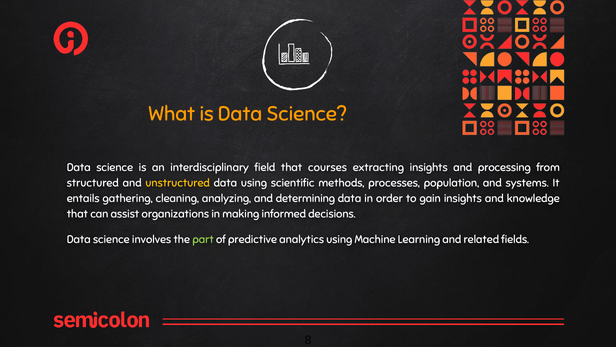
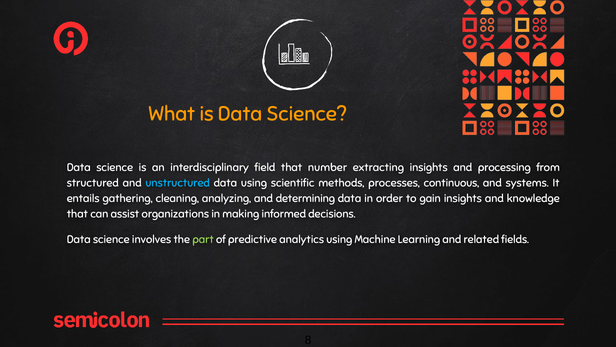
courses: courses -> number
unstructured colour: yellow -> light blue
population: population -> continuous
